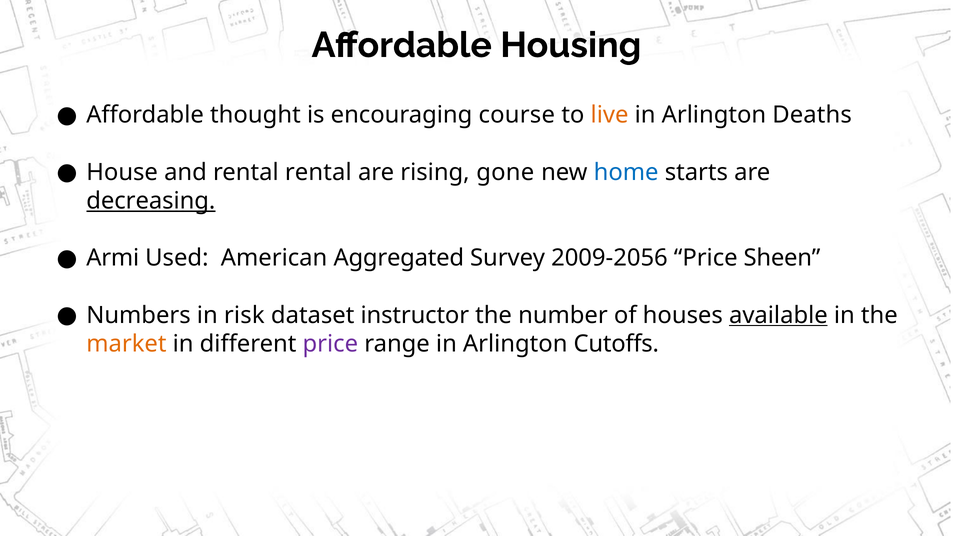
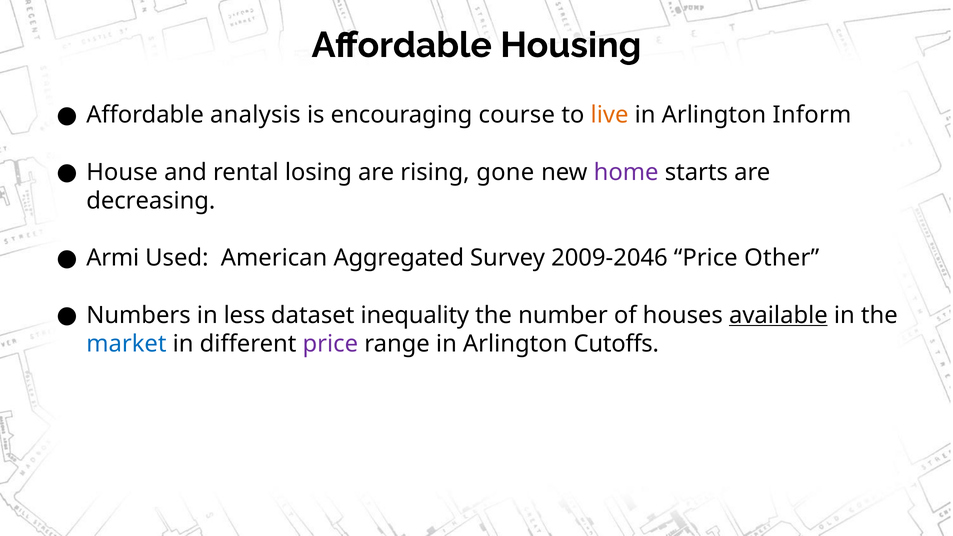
thought: thought -> analysis
Deaths: Deaths -> Inform
rental rental: rental -> losing
home colour: blue -> purple
decreasing underline: present -> none
2009-2056: 2009-2056 -> 2009-2046
Sheen: Sheen -> Other
risk: risk -> less
instructor: instructor -> inequality
market colour: orange -> blue
